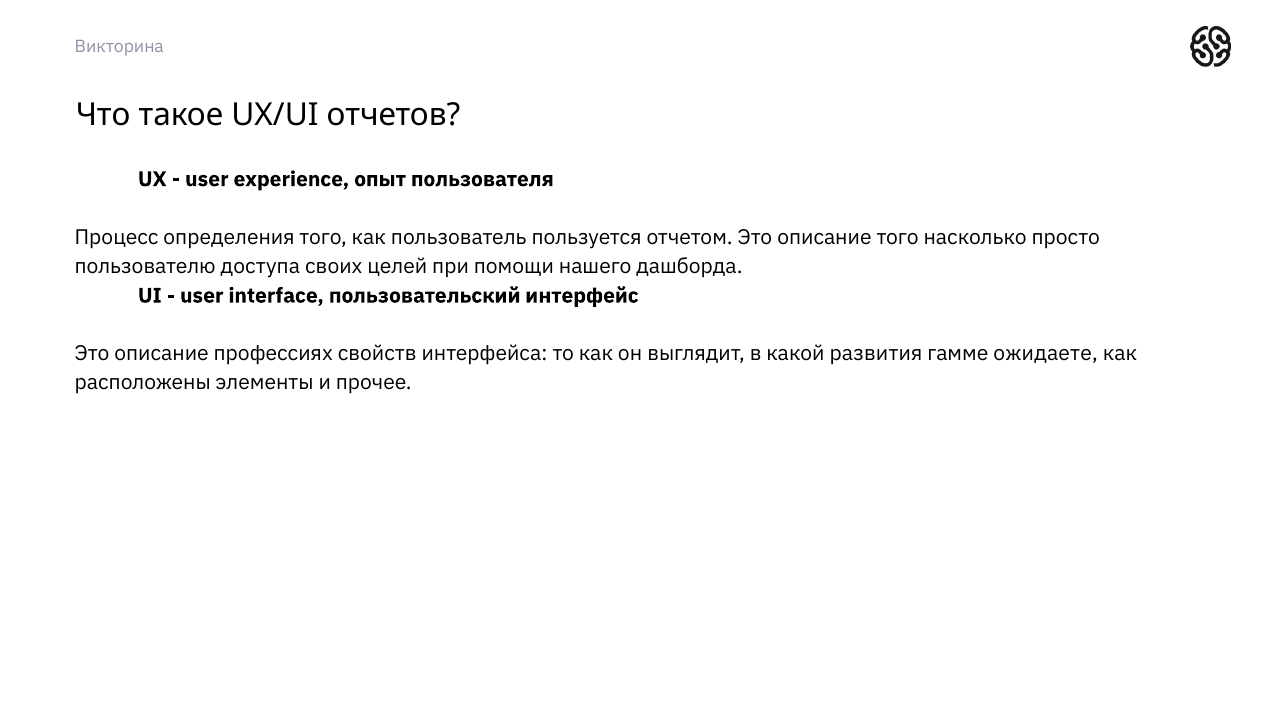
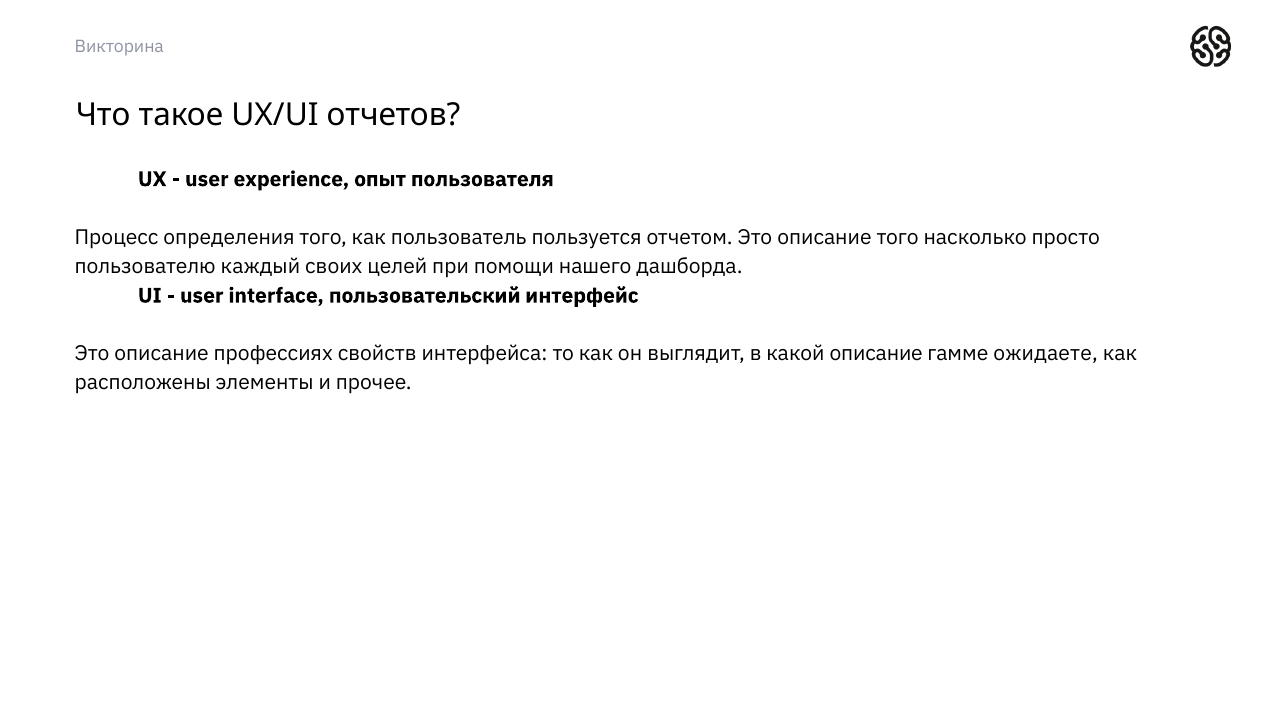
доступа: доступа -> каждый
какой развития: развития -> описание
